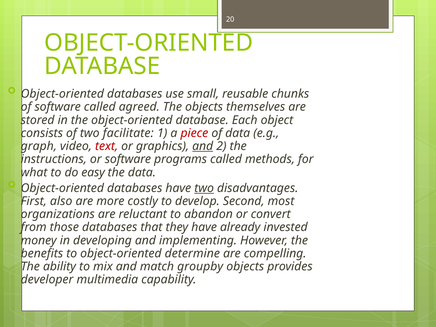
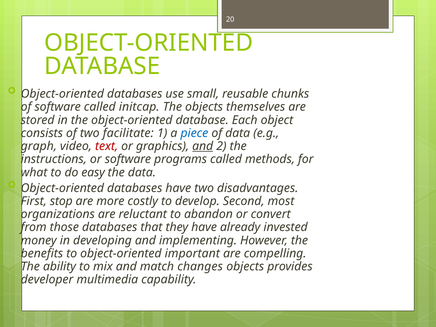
agreed: agreed -> initcap
piece colour: red -> blue
two at (204, 188) underline: present -> none
also: also -> stop
determine: determine -> important
groupby: groupby -> changes
